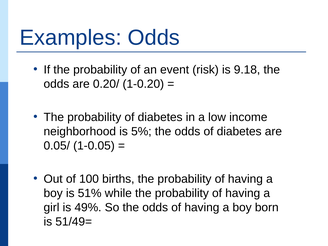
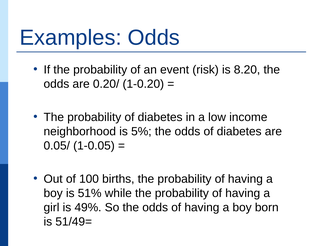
9.18: 9.18 -> 8.20
